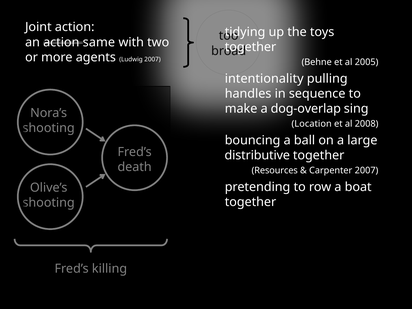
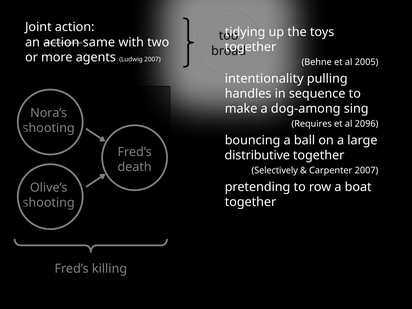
dog-overlap: dog-overlap -> dog-among
Location: Location -> Requires
2008: 2008 -> 2096
Resources: Resources -> Selectively
